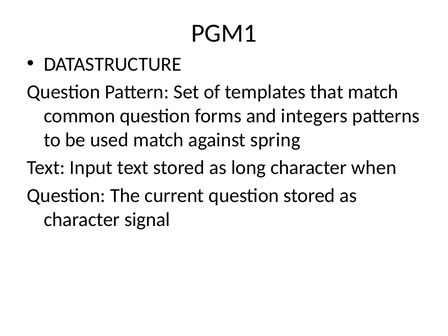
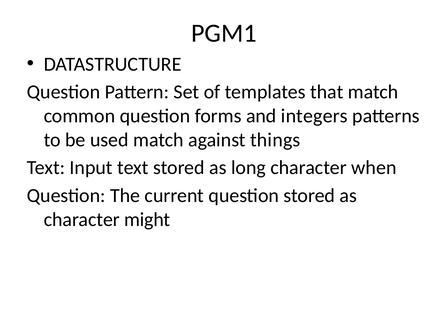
spring: spring -> things
signal: signal -> might
